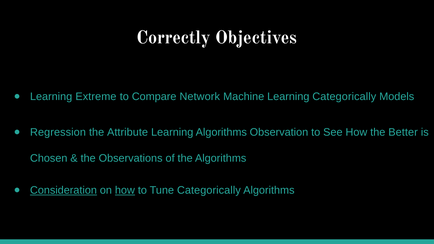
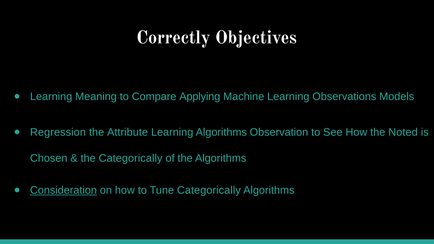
Extreme: Extreme -> Meaning
Network: Network -> Applying
Learning Categorically: Categorically -> Observations
Better: Better -> Noted
the Observations: Observations -> Categorically
how at (125, 190) underline: present -> none
